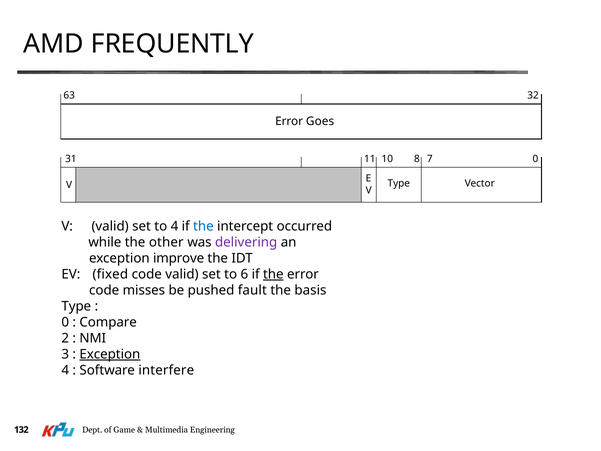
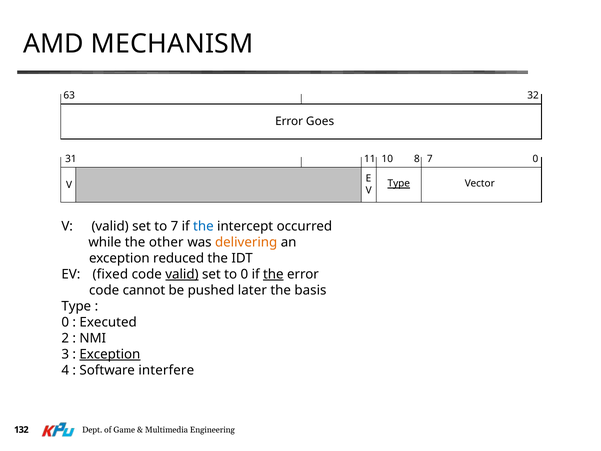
FREQUENTLY: FREQUENTLY -> MECHANISM
Type at (399, 184) underline: none -> present
to 4: 4 -> 7
delivering colour: purple -> orange
improve: improve -> reduced
valid at (182, 274) underline: none -> present
to 6: 6 -> 0
misses: misses -> cannot
fault: fault -> later
Compare: Compare -> Executed
